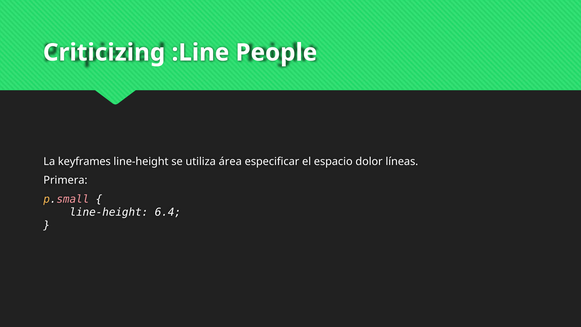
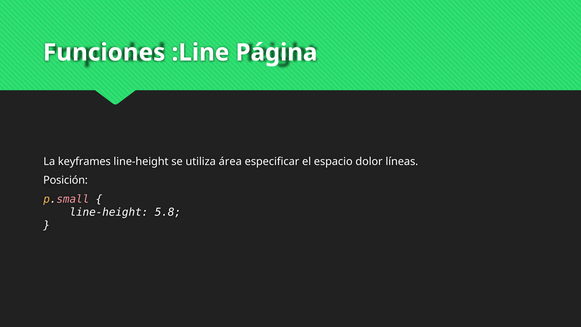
Criticizing: Criticizing -> Funciones
People: People -> Página
Primera: Primera -> Posición
6.4: 6.4 -> 5.8
